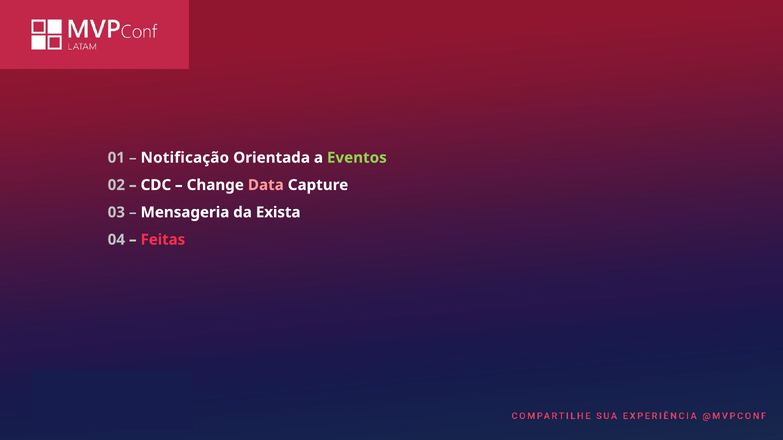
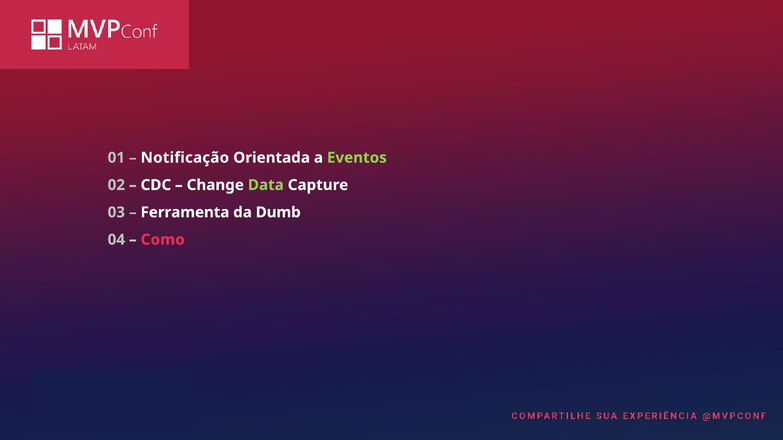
Data colour: pink -> light green
Mensageria: Mensageria -> Ferramenta
Exista: Exista -> Dumb
Feitas: Feitas -> Como
